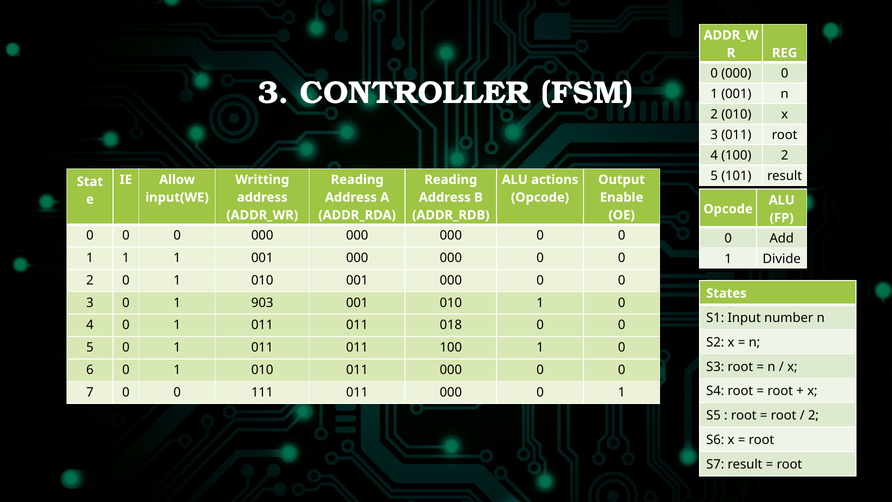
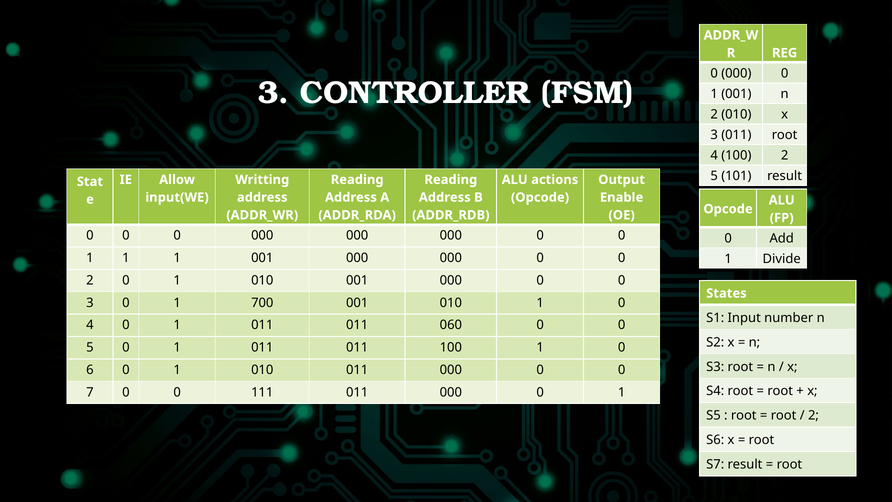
903: 903 -> 700
018: 018 -> 060
